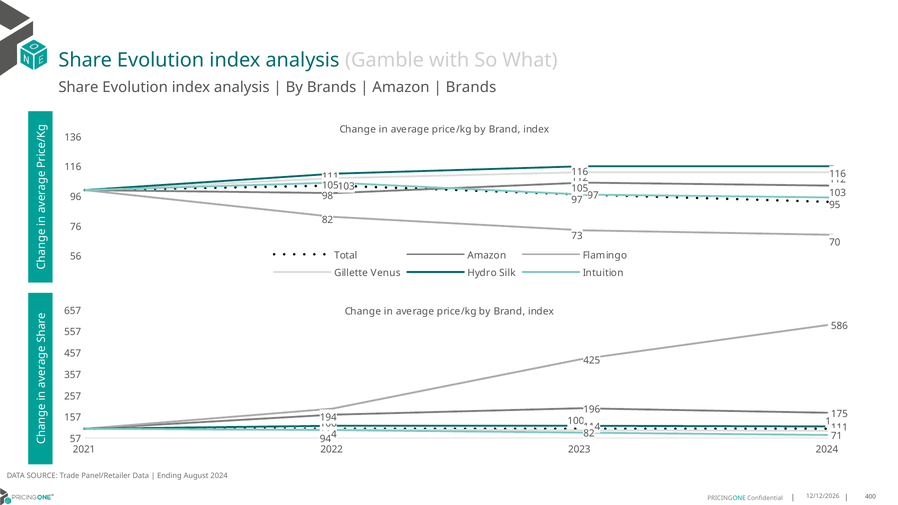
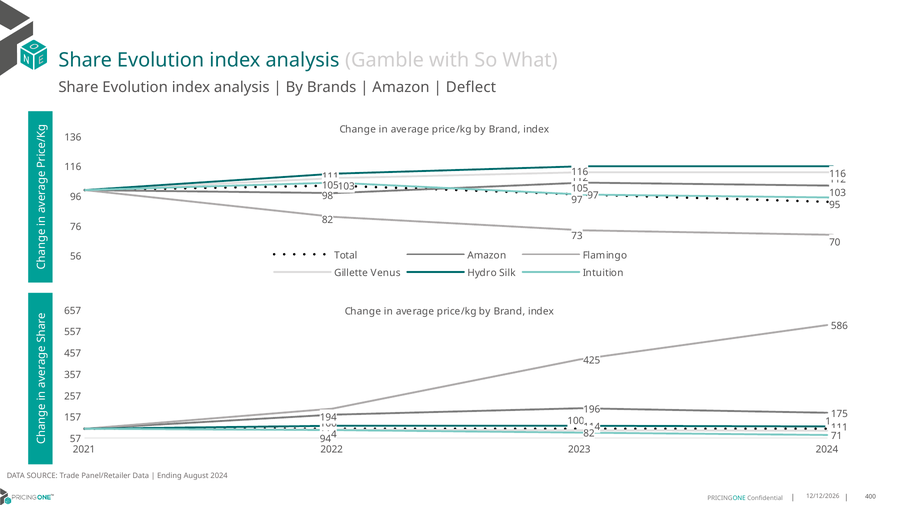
Brands at (471, 88): Brands -> Deflect
